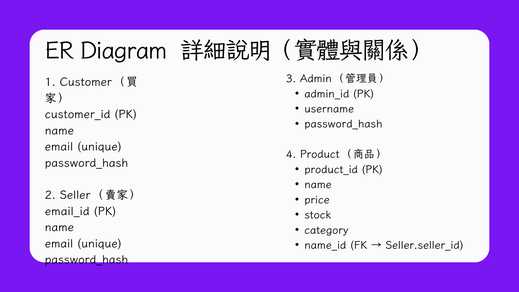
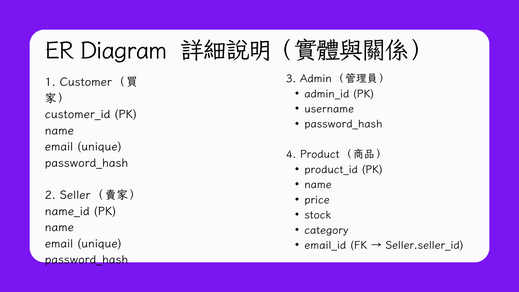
email_id: email_id -> name_id
name_id: name_id -> email_id
